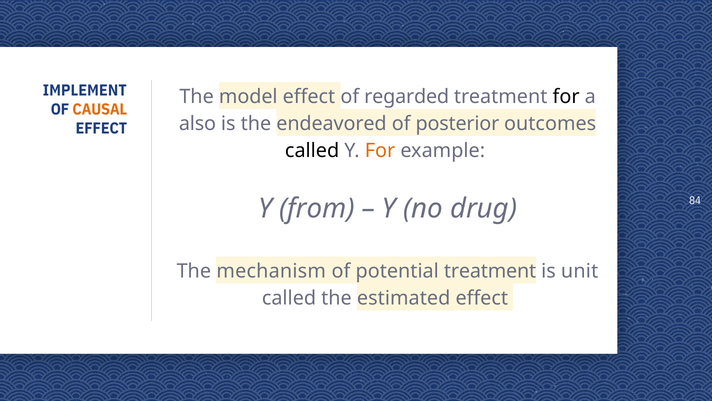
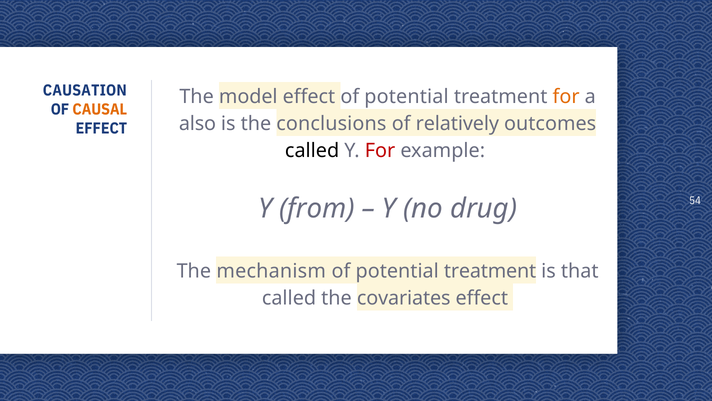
IMPLEMENT: IMPLEMENT -> CAUSATION
effect of regarded: regarded -> potential
for at (566, 96) colour: black -> orange
endeavored: endeavored -> conclusions
posterior: posterior -> relatively
For at (380, 151) colour: orange -> red
84: 84 -> 54
unit: unit -> that
estimated: estimated -> covariates
